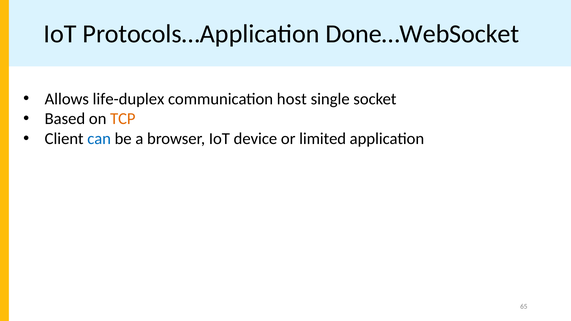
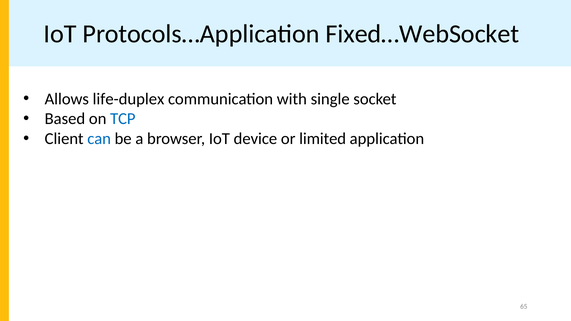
Done…WebSocket: Done…WebSocket -> Fixed…WebSocket
host: host -> with
TCP colour: orange -> blue
